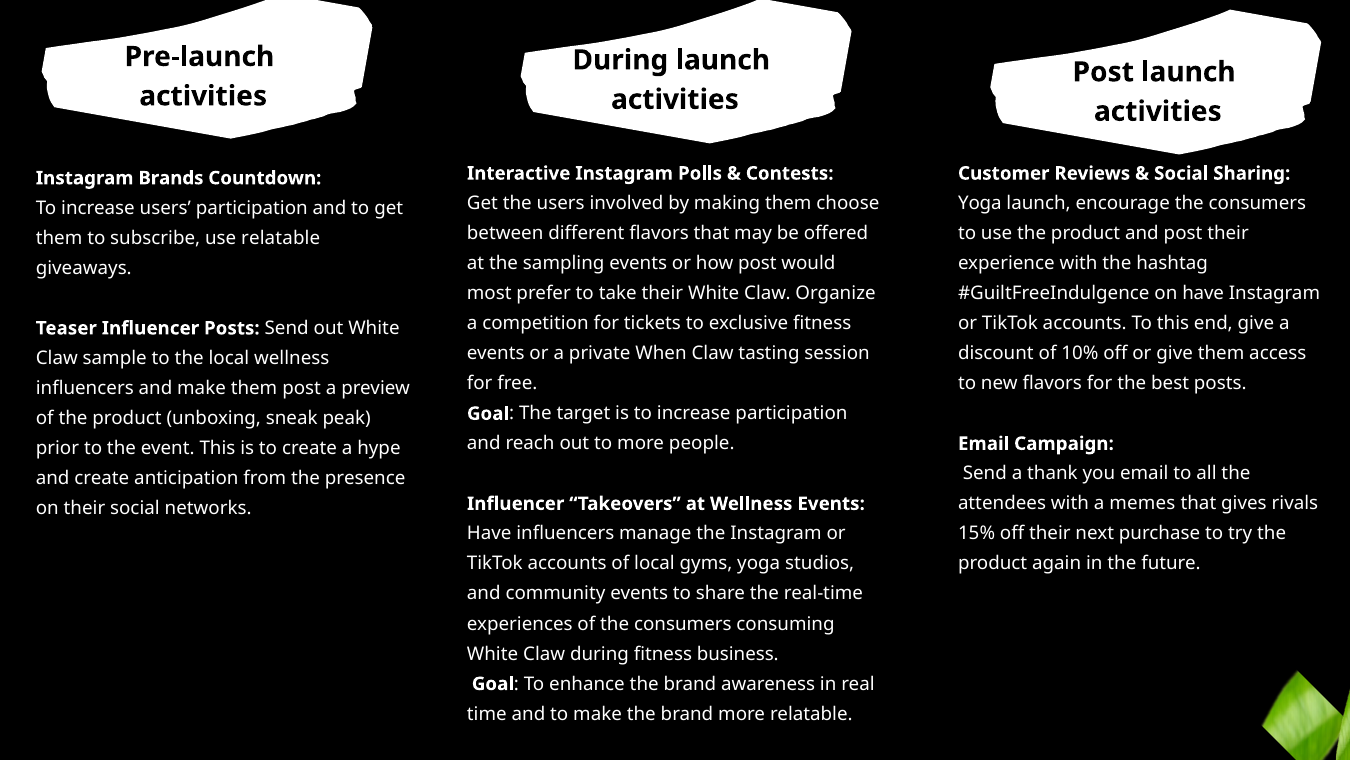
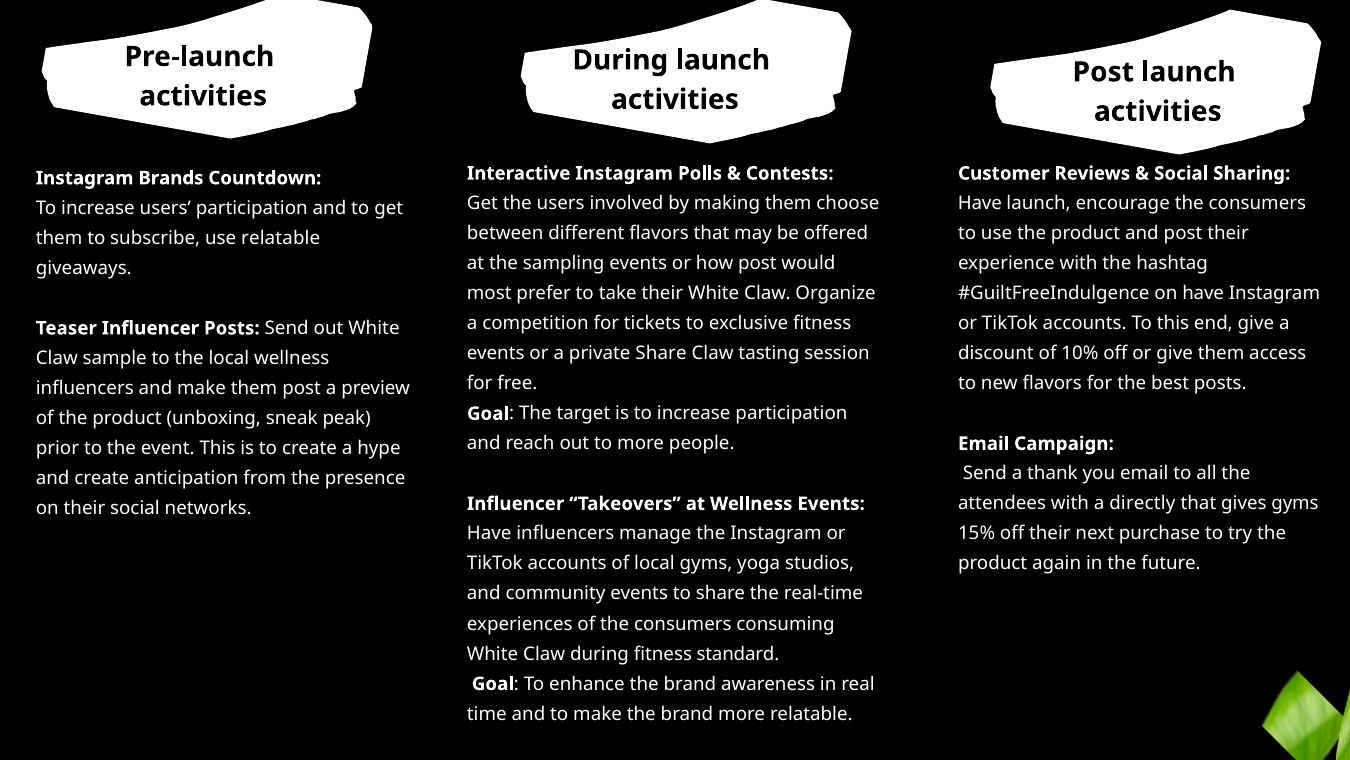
Yoga at (980, 203): Yoga -> Have
private When: When -> Share
memes: memes -> directly
gives rivals: rivals -> gyms
business: business -> standard
